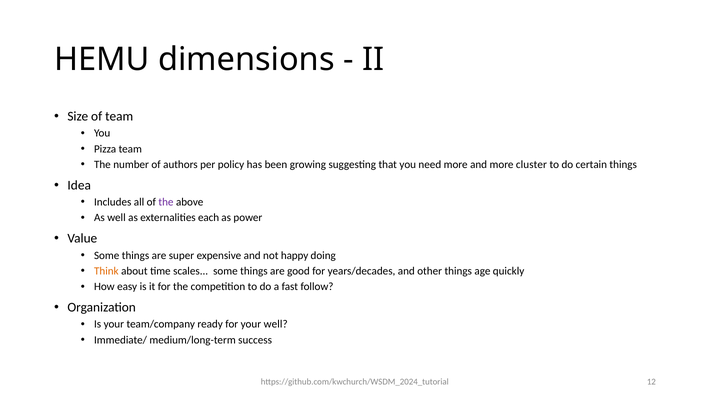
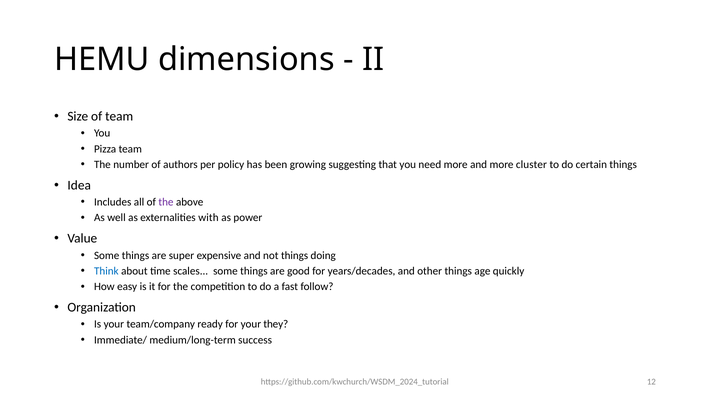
each: each -> with
not happy: happy -> things
Think colour: orange -> blue
your well: well -> they
